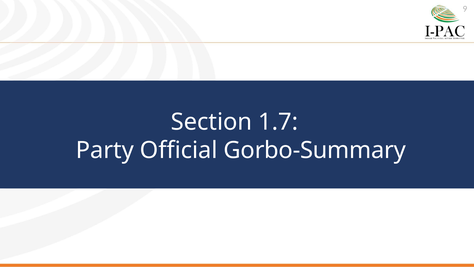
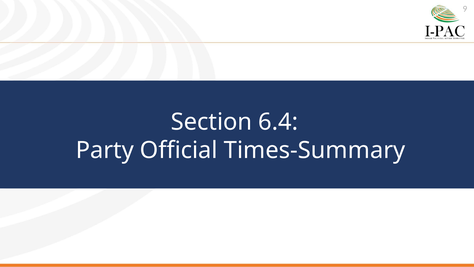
1.7: 1.7 -> 6.4
Gorbo-Summary: Gorbo-Summary -> Times-Summary
